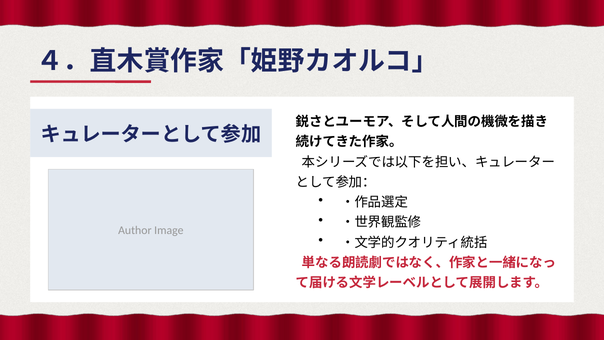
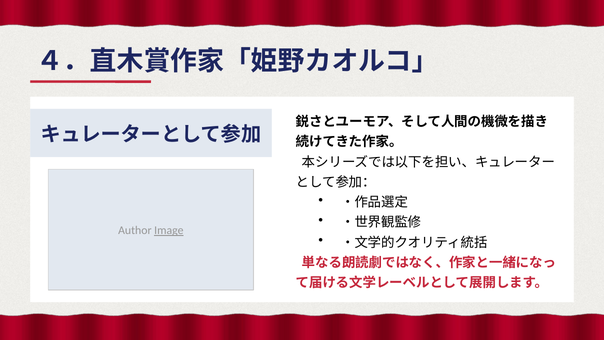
Image underline: none -> present
